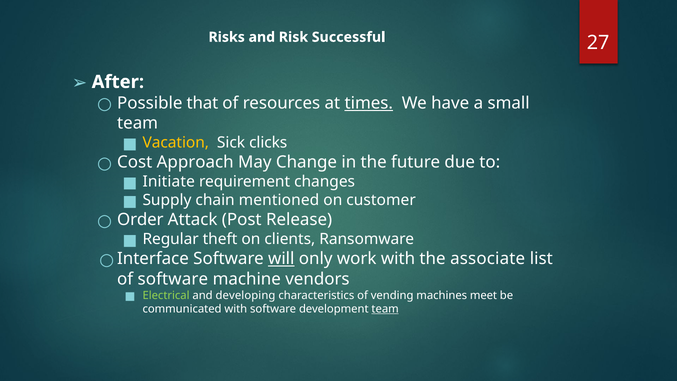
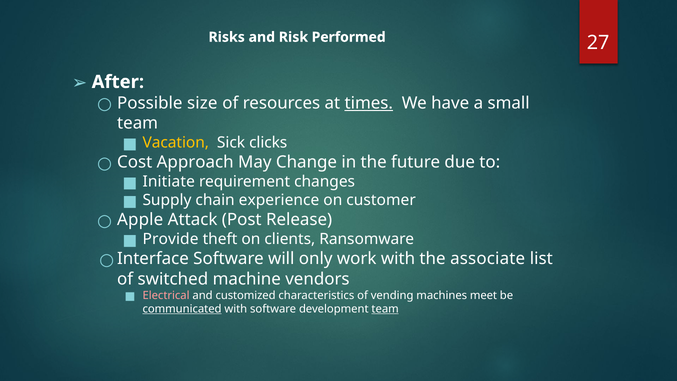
Successful: Successful -> Performed
that: that -> size
mentioned: mentioned -> experience
Order: Order -> Apple
Regular: Regular -> Provide
will underline: present -> none
of software: software -> switched
Electrical colour: light green -> pink
developing: developing -> customized
communicated underline: none -> present
